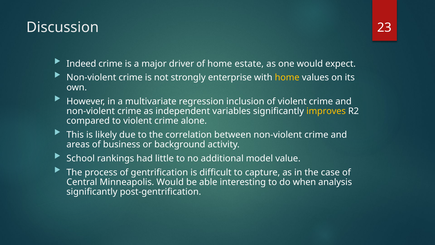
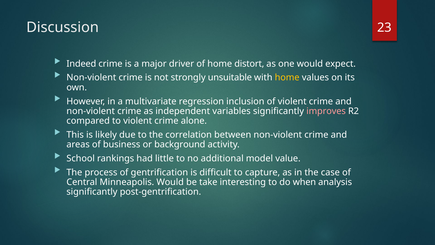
estate: estate -> distort
enterprise: enterprise -> unsuitable
improves colour: yellow -> pink
able: able -> take
